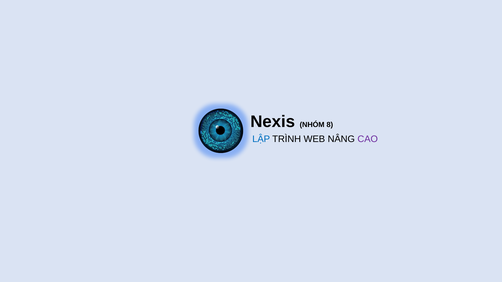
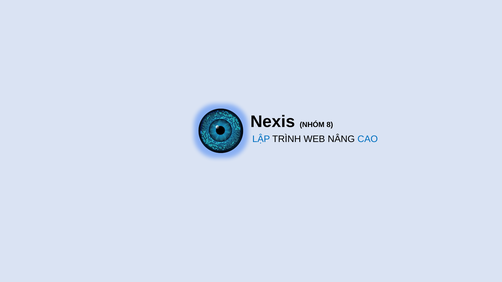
CAO colour: purple -> blue
